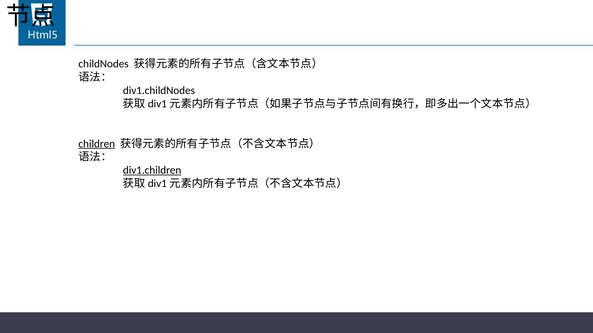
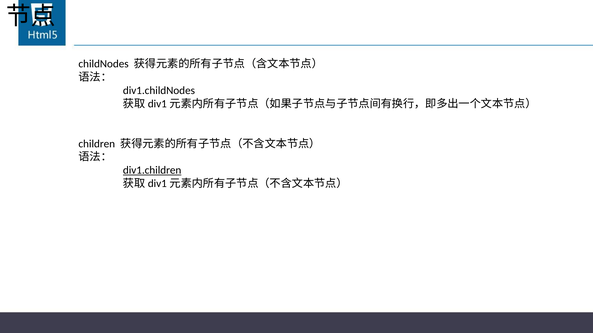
children underline: present -> none
